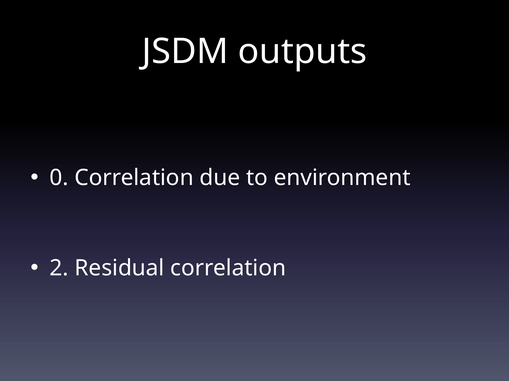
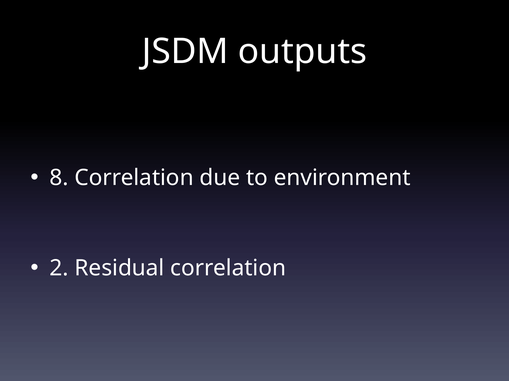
0: 0 -> 8
